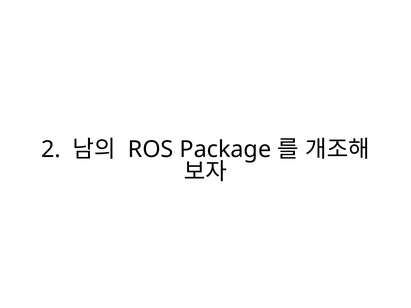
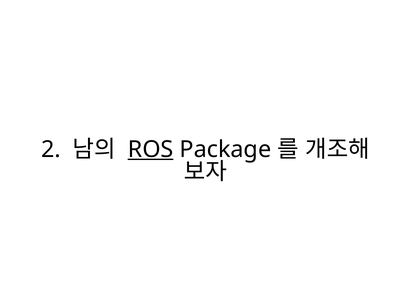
ROS underline: none -> present
